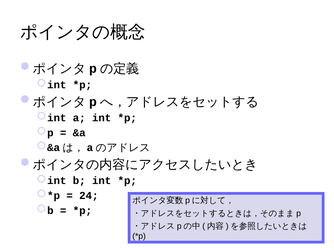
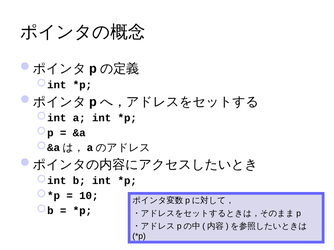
24: 24 -> 10
